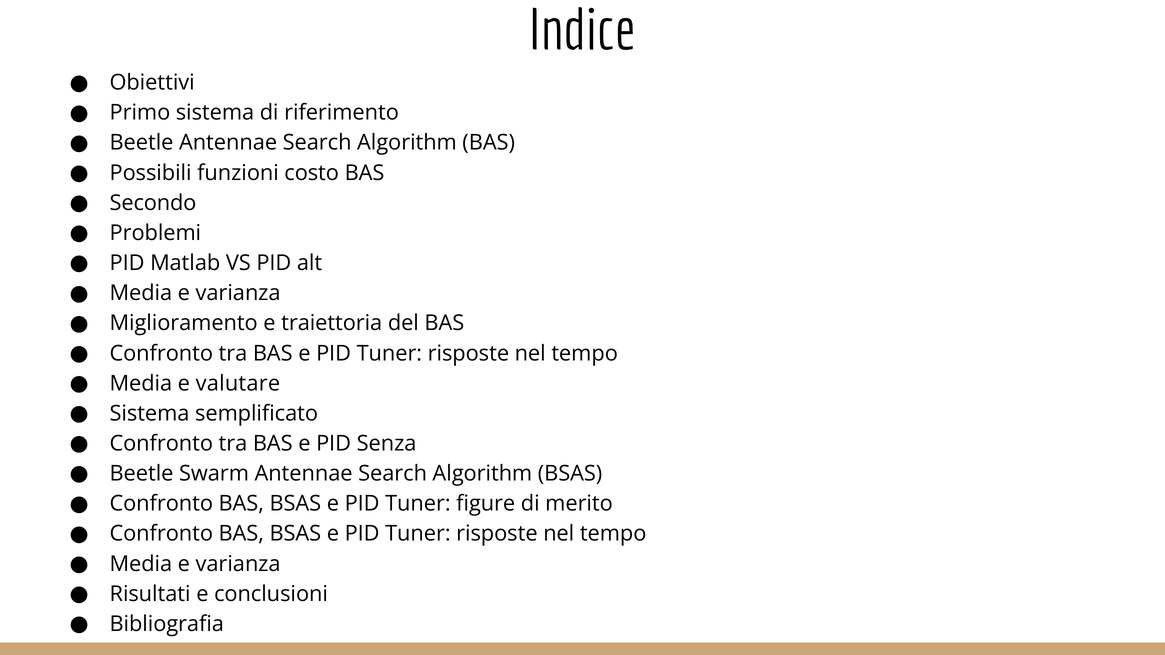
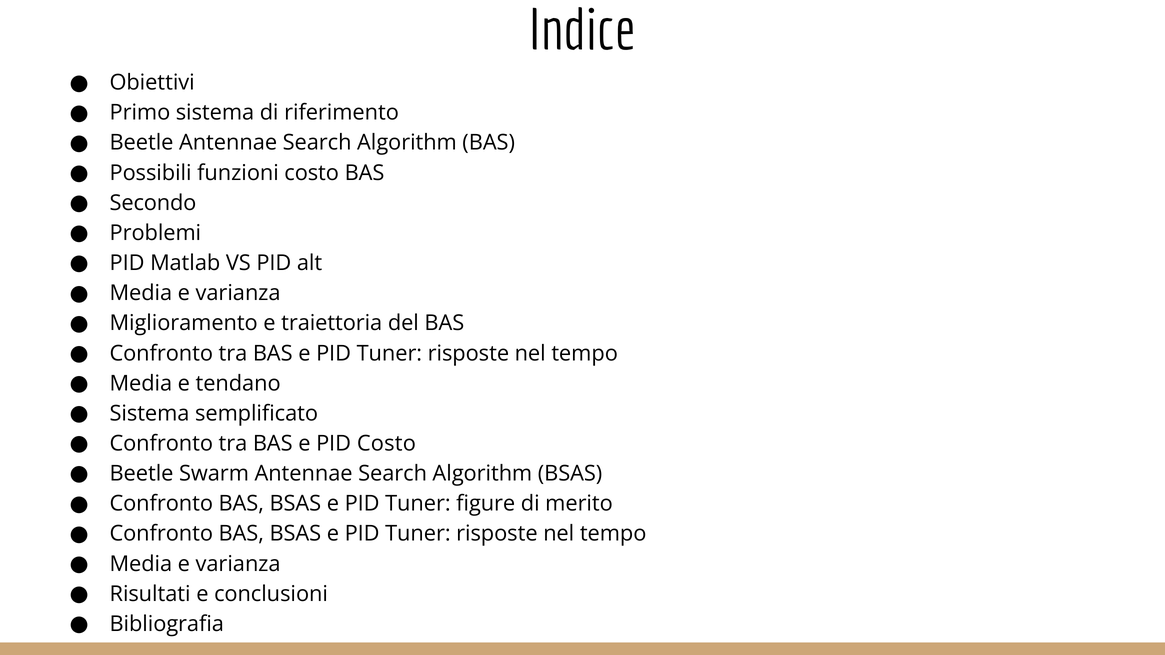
valutare: valutare -> tendano
PID Senza: Senza -> Costo
